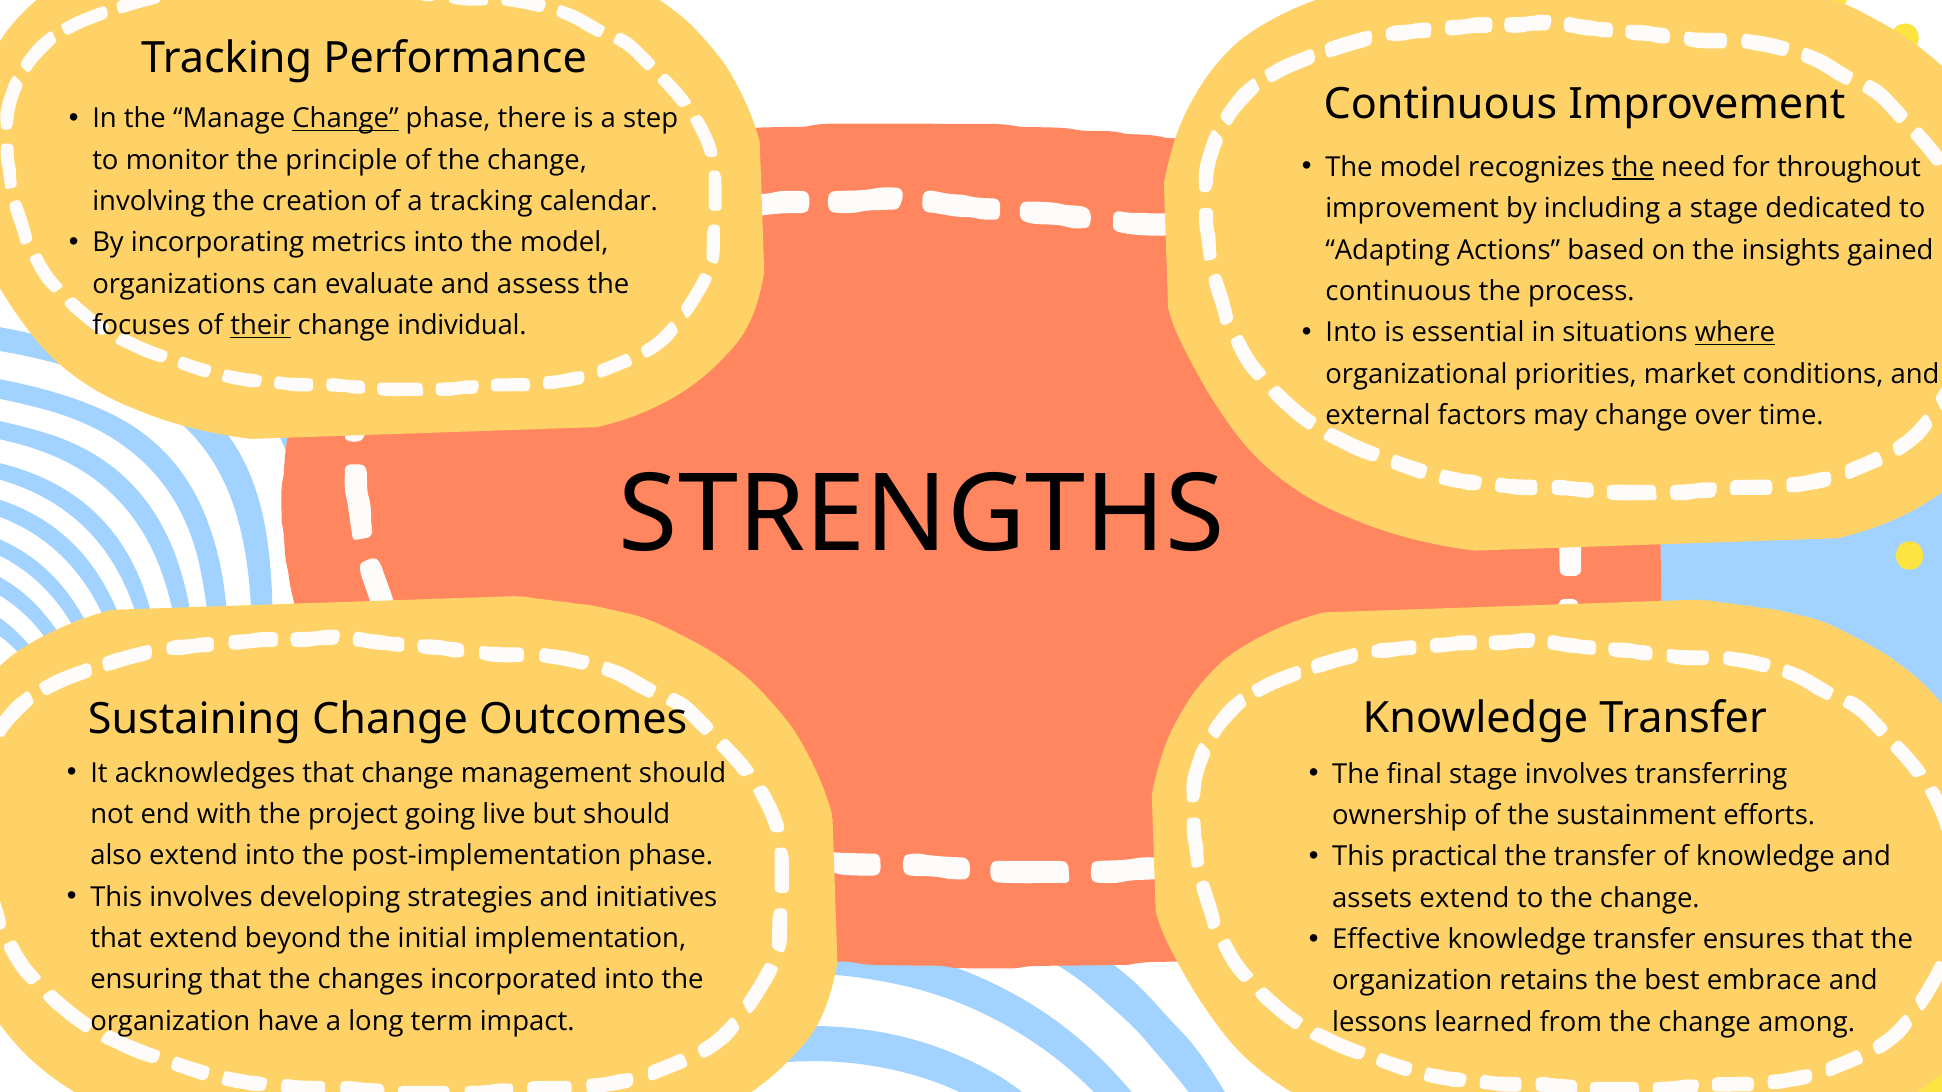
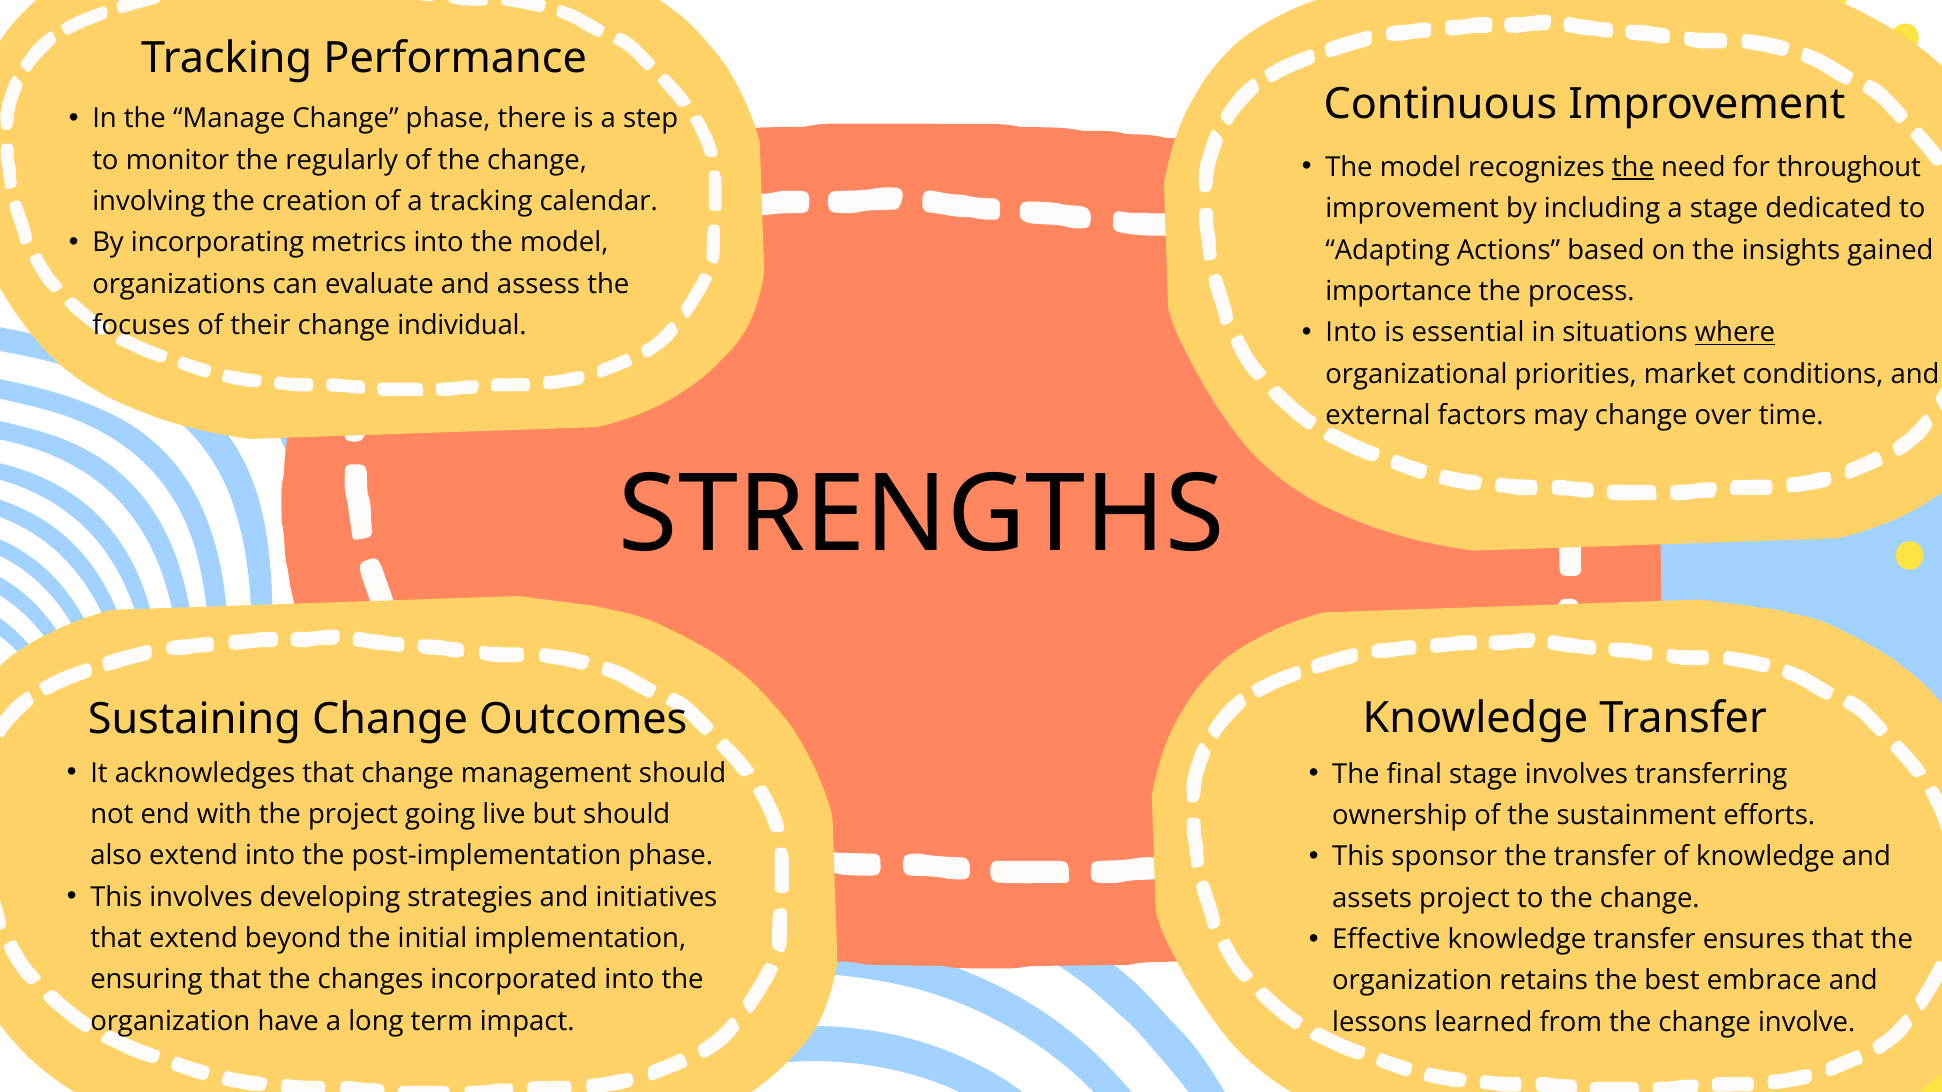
Change at (345, 119) underline: present -> none
principle: principle -> regularly
continuous at (1398, 292): continuous -> importance
their underline: present -> none
practical: practical -> sponsor
assets extend: extend -> project
among: among -> involve
